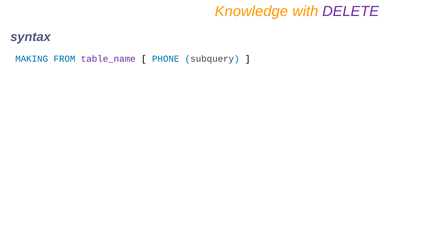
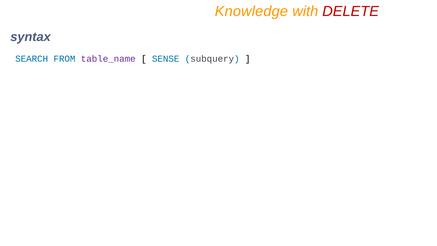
DELETE colour: purple -> red
MAKING: MAKING -> SEARCH
PHONE: PHONE -> SENSE
